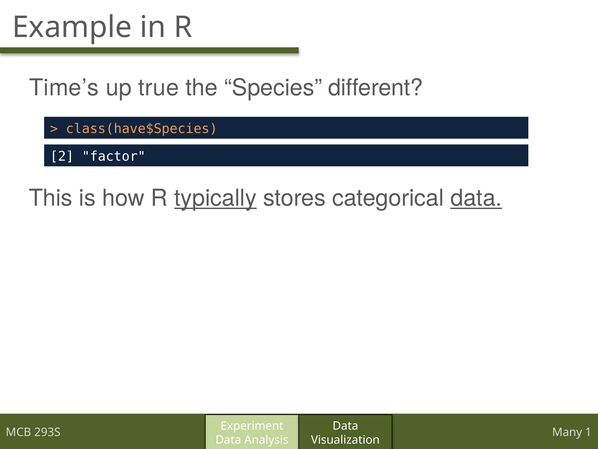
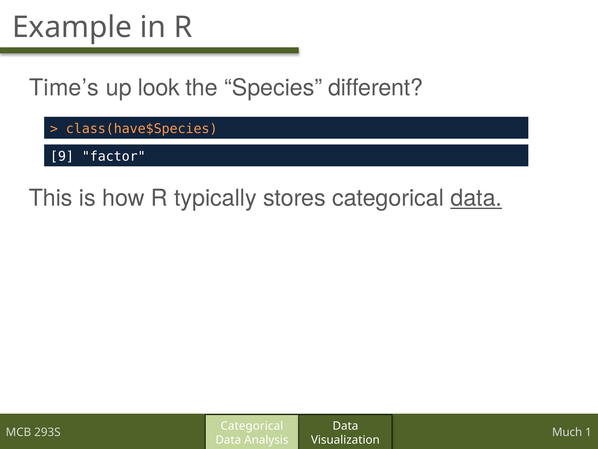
true: true -> look
2: 2 -> 9
typically underline: present -> none
Experiment at (252, 426): Experiment -> Categorical
Many: Many -> Much
